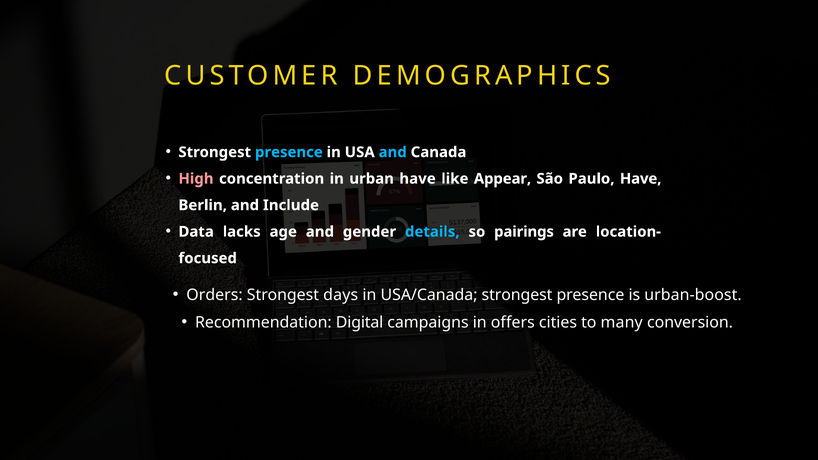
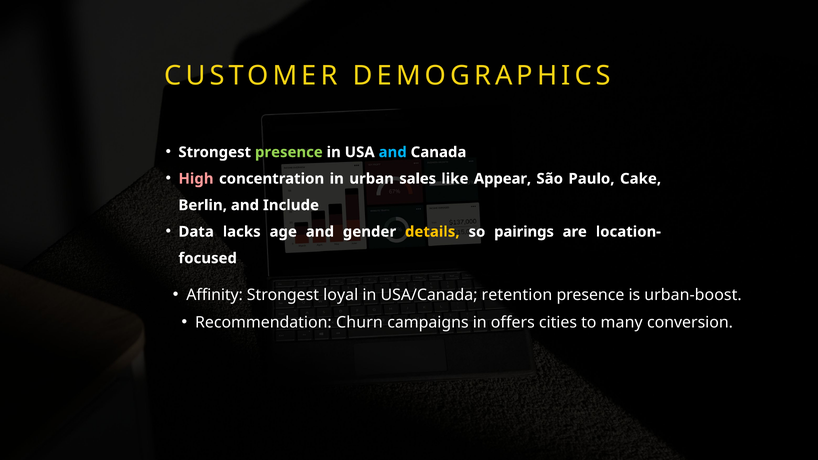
presence at (289, 152) colour: light blue -> light green
urban have: have -> sales
Paulo Have: Have -> Cake
details colour: light blue -> yellow
Orders: Orders -> Affinity
days: days -> loyal
USA/Canada strongest: strongest -> retention
Digital: Digital -> Churn
